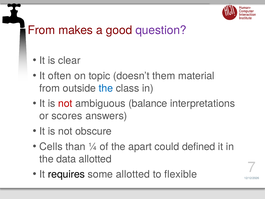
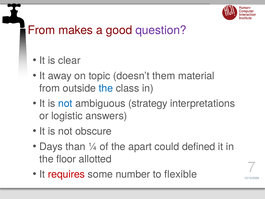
often: often -> away
not at (65, 103) colour: red -> blue
balance: balance -> strategy
scores: scores -> logistic
Cells: Cells -> Days
data: data -> floor
requires colour: black -> red
some allotted: allotted -> number
